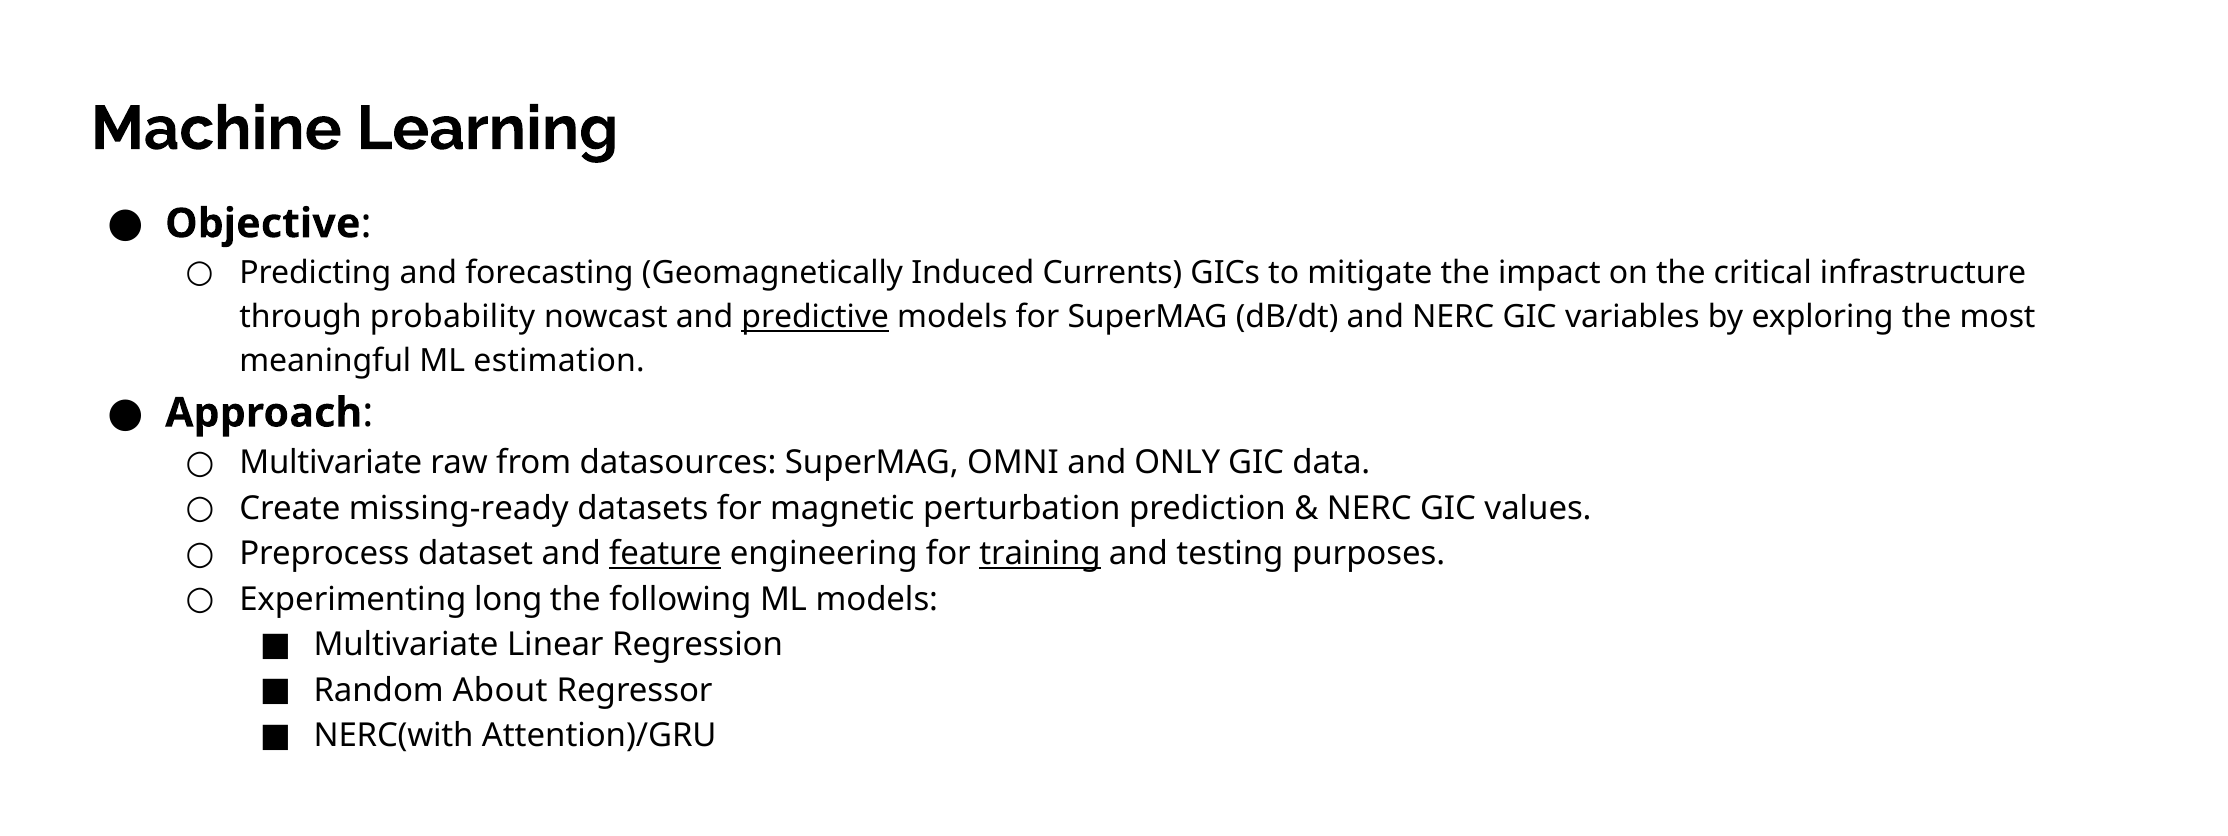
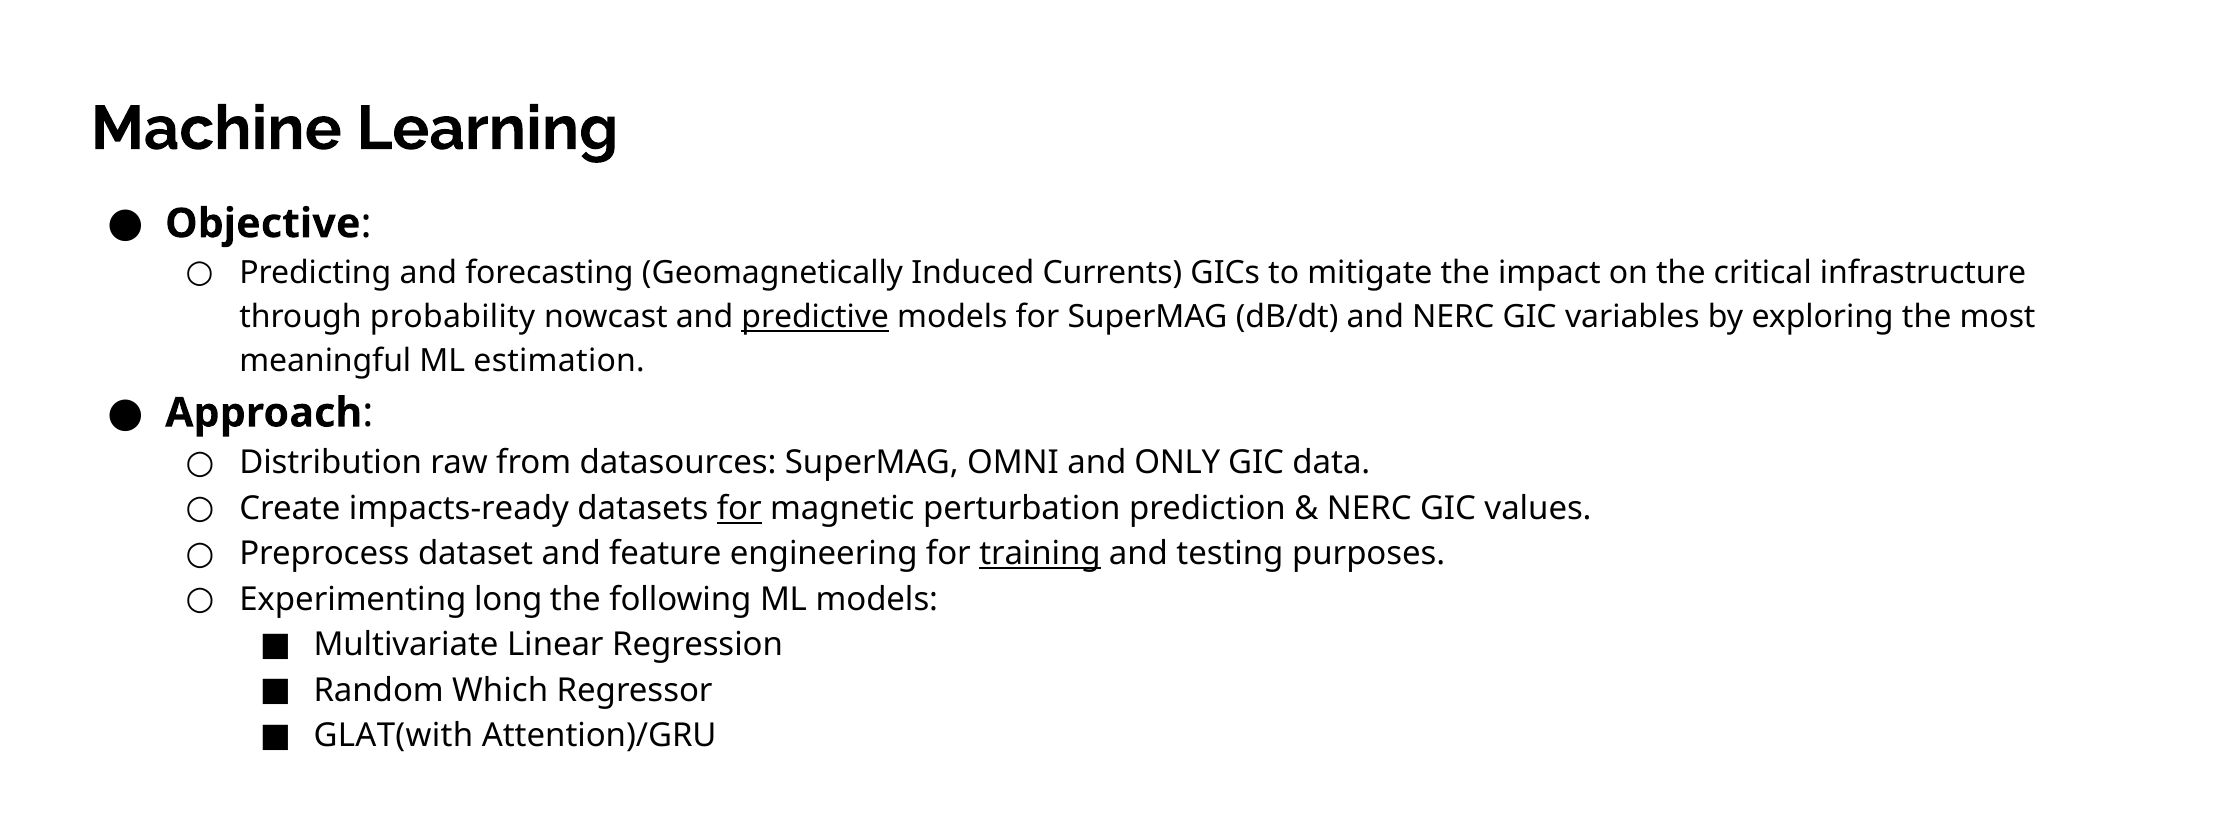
Multivariate at (331, 463): Multivariate -> Distribution
missing-ready: missing-ready -> impacts-ready
for at (739, 508) underline: none -> present
feature underline: present -> none
About: About -> Which
NERC(with: NERC(with -> GLAT(with
